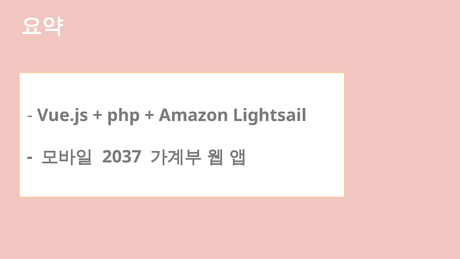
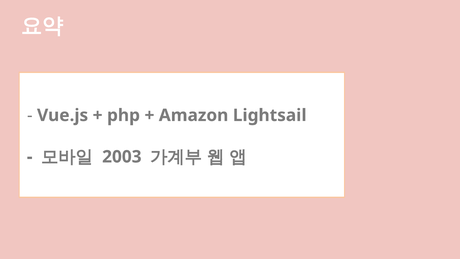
2037: 2037 -> 2003
